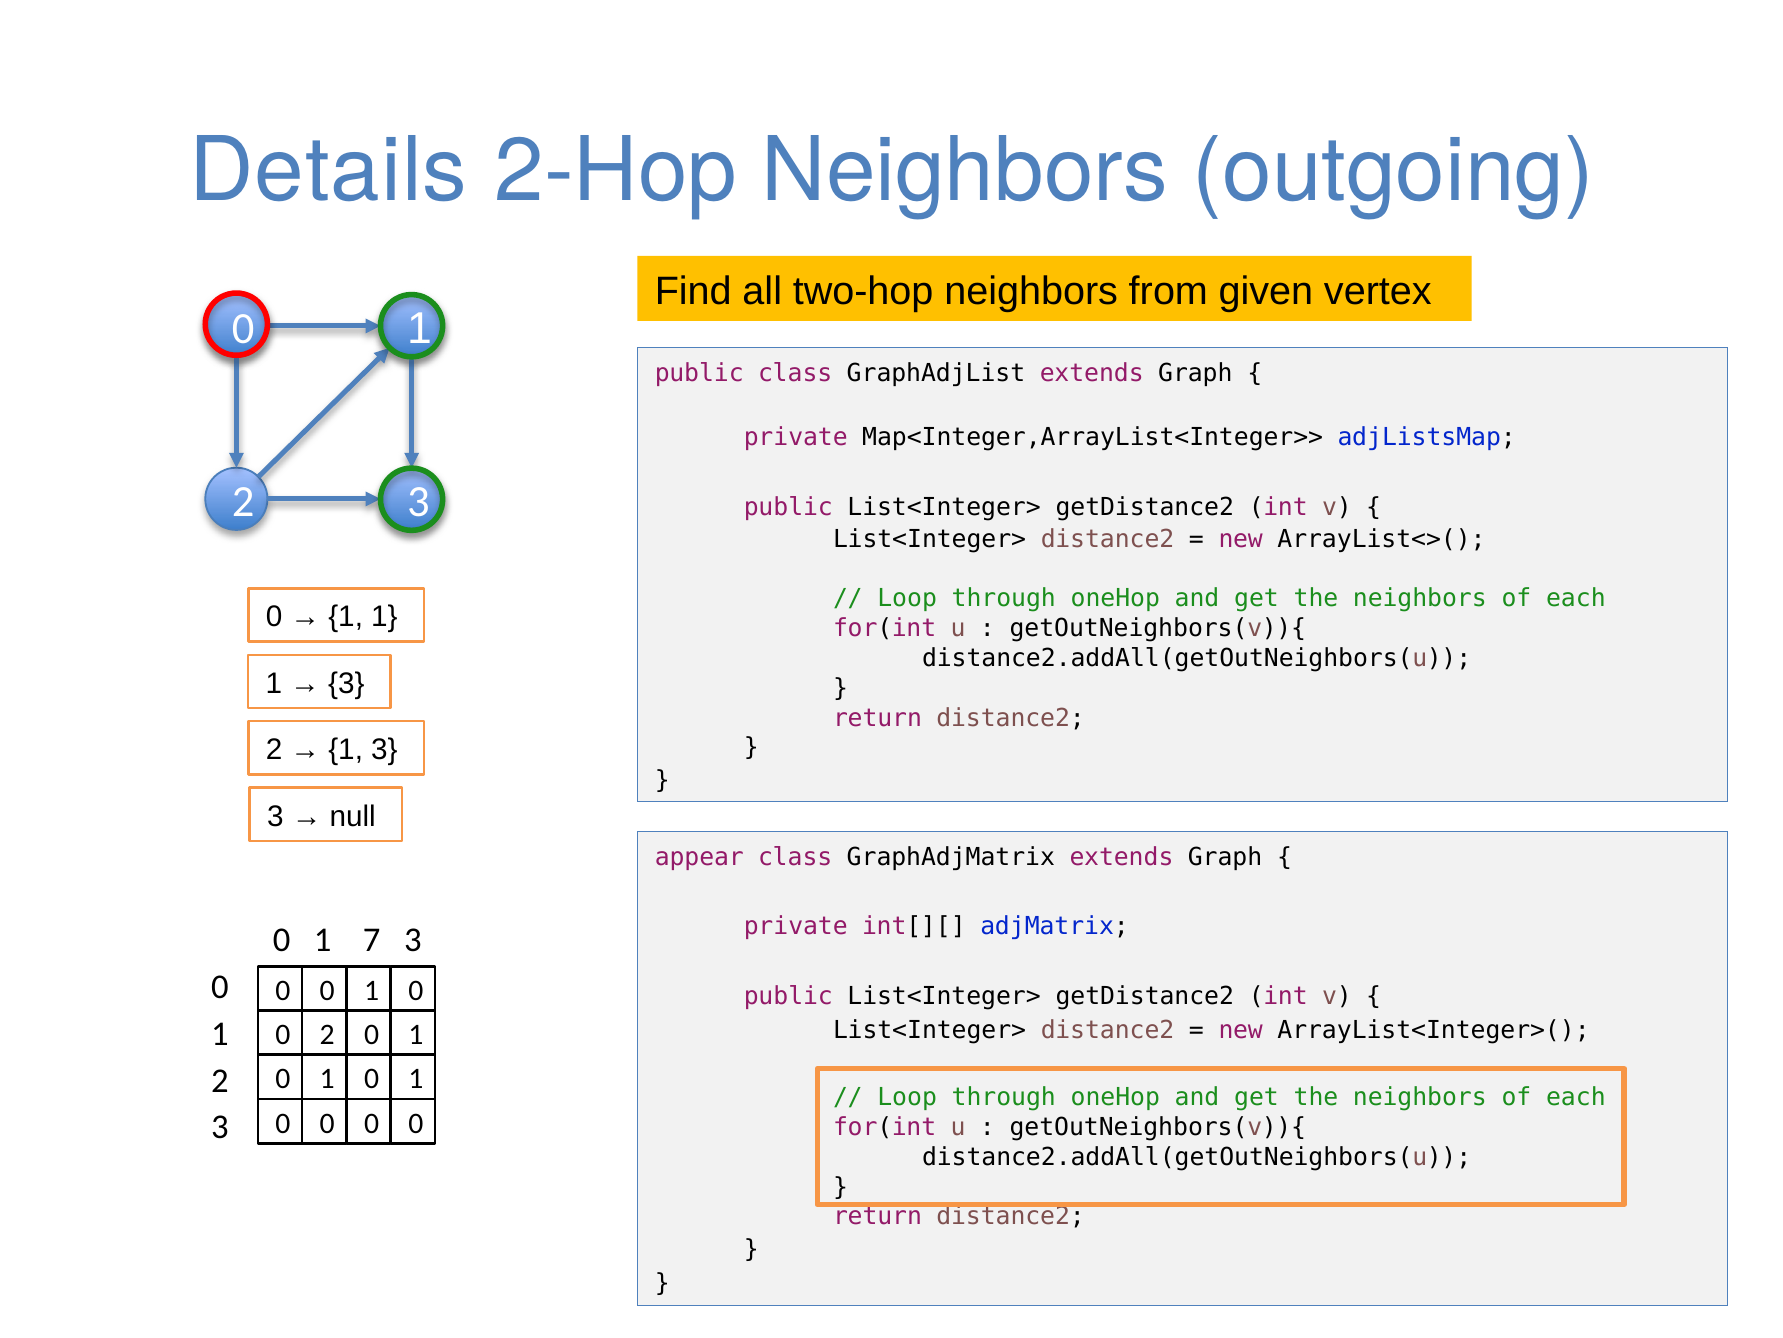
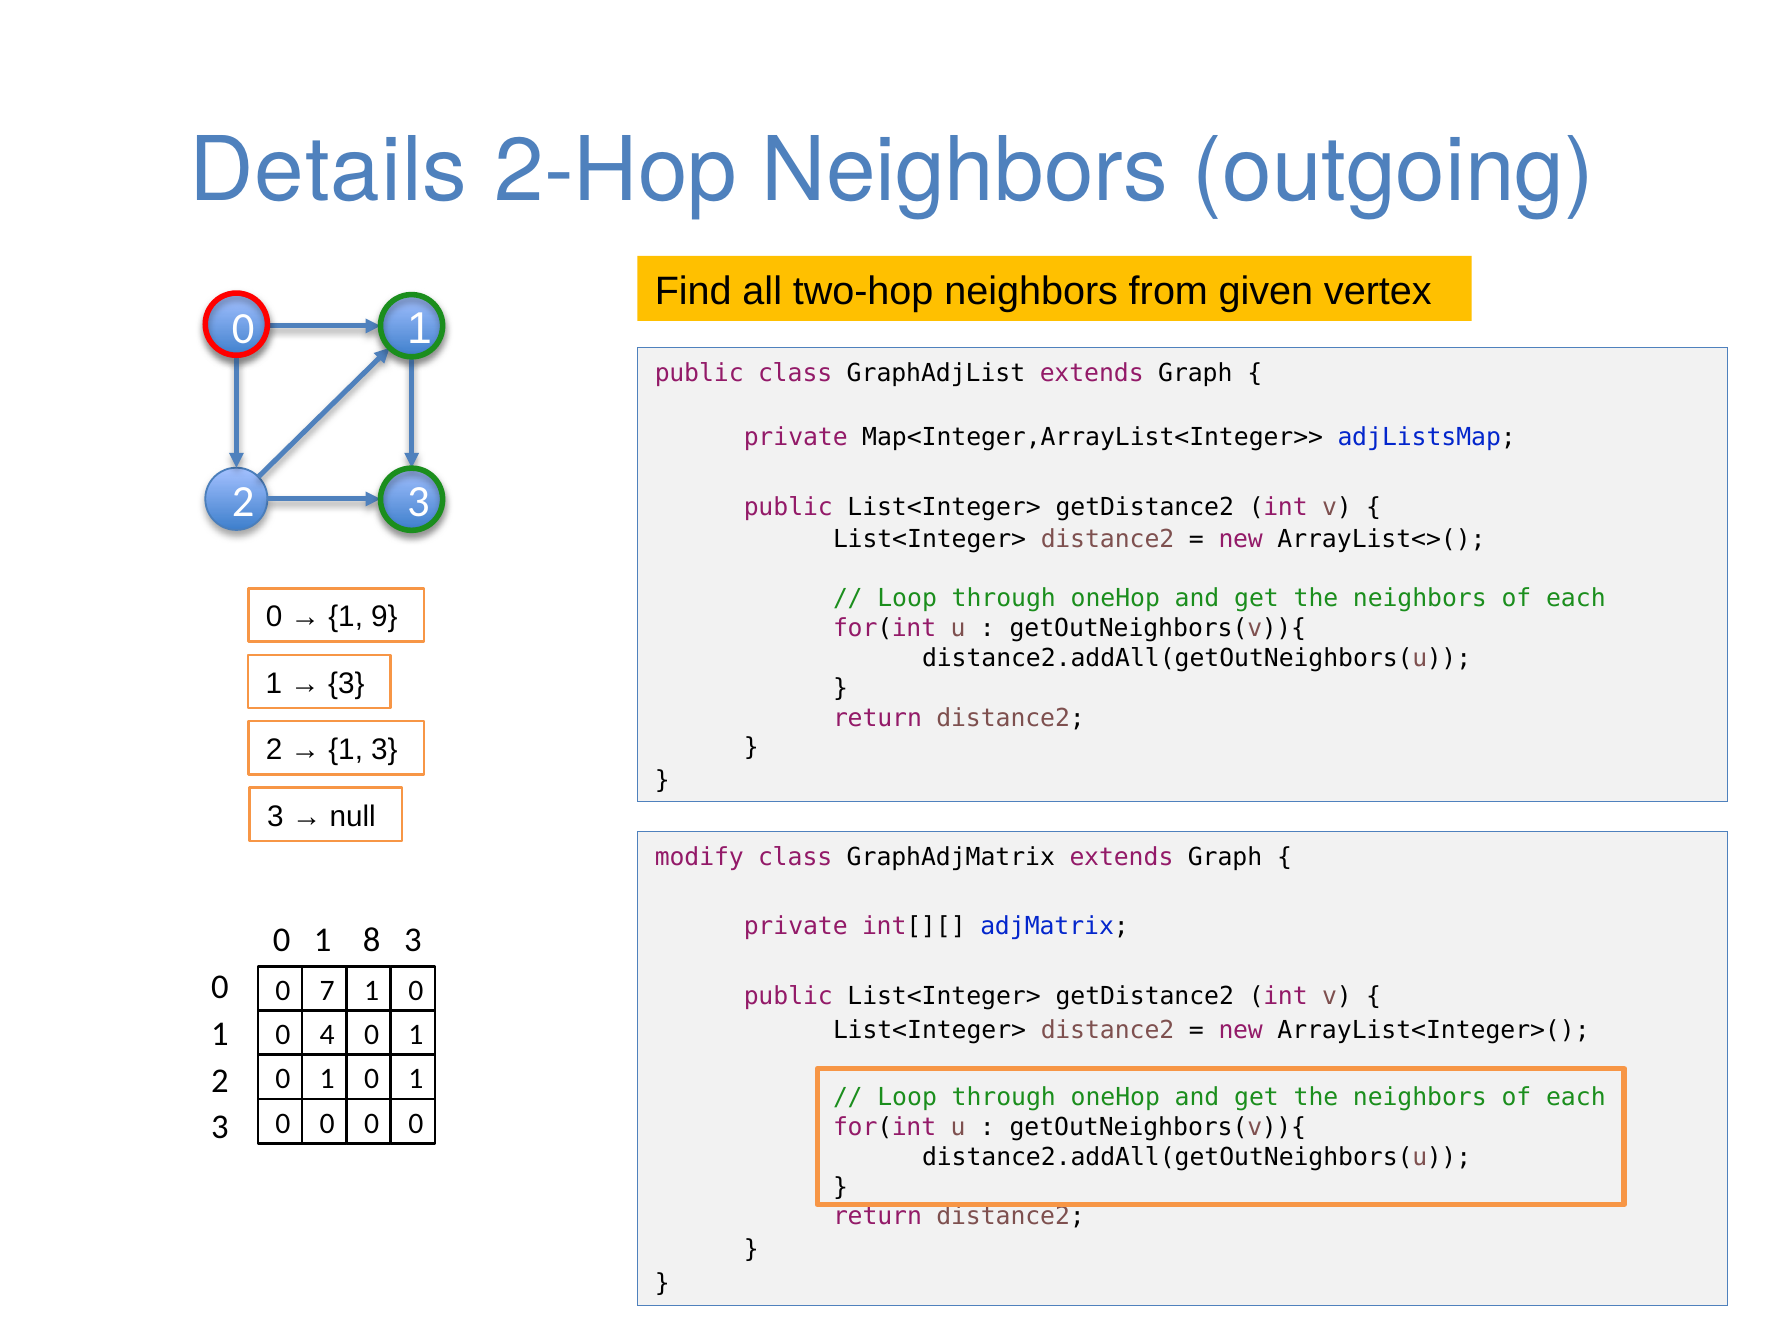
1 at (384, 617): 1 -> 9
appear: appear -> modify
7: 7 -> 8
0 at (327, 990): 0 -> 7
0 2: 2 -> 4
